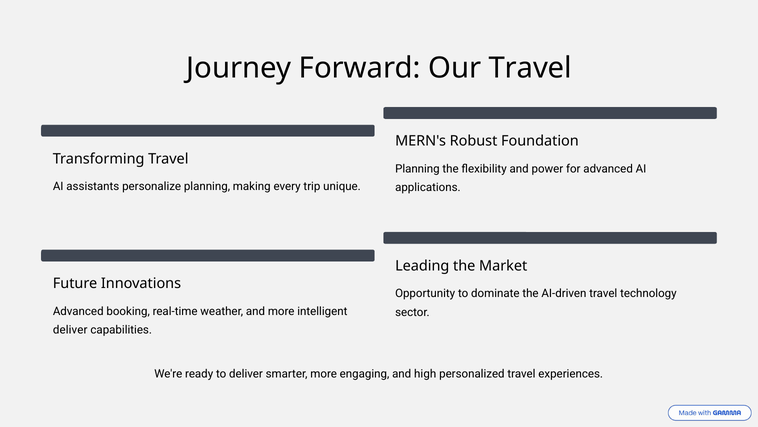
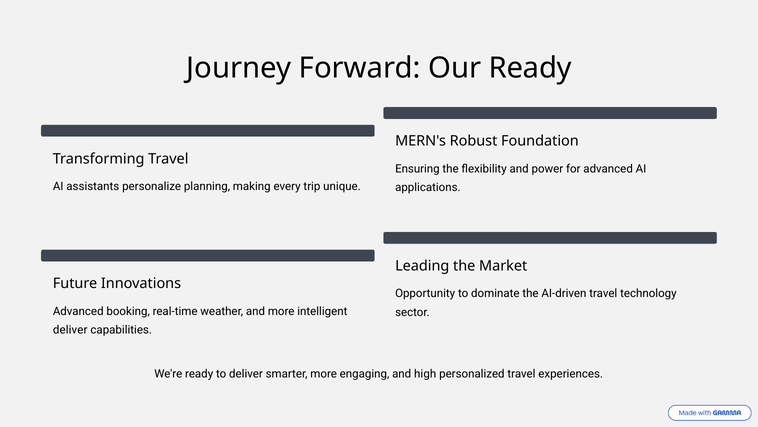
Our Travel: Travel -> Ready
Planning at (417, 169): Planning -> Ensuring
